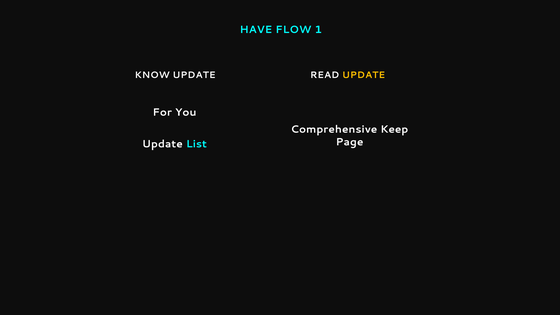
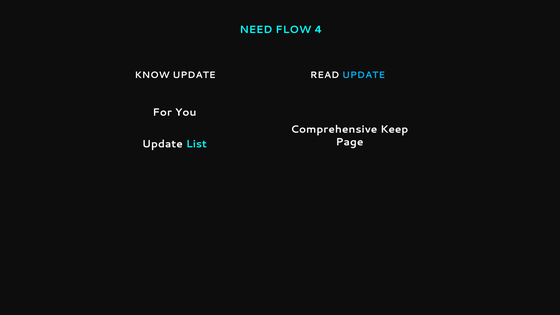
HAVE: HAVE -> NEED
1: 1 -> 4
UPDATE at (364, 75) colour: yellow -> light blue
